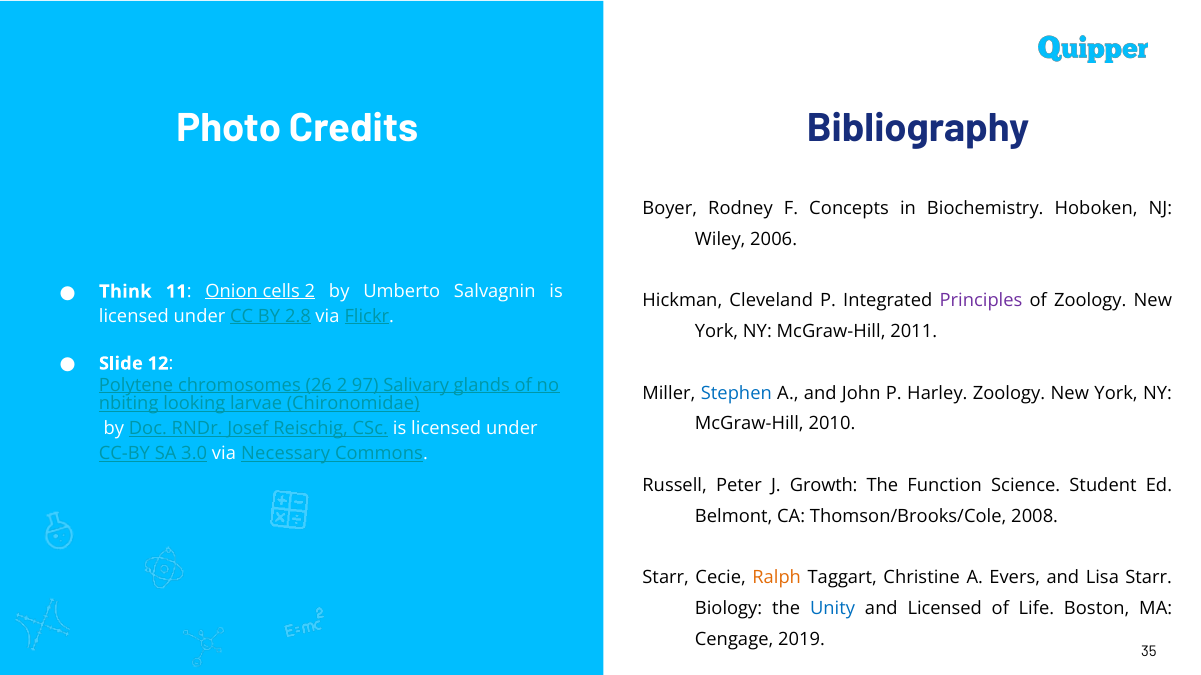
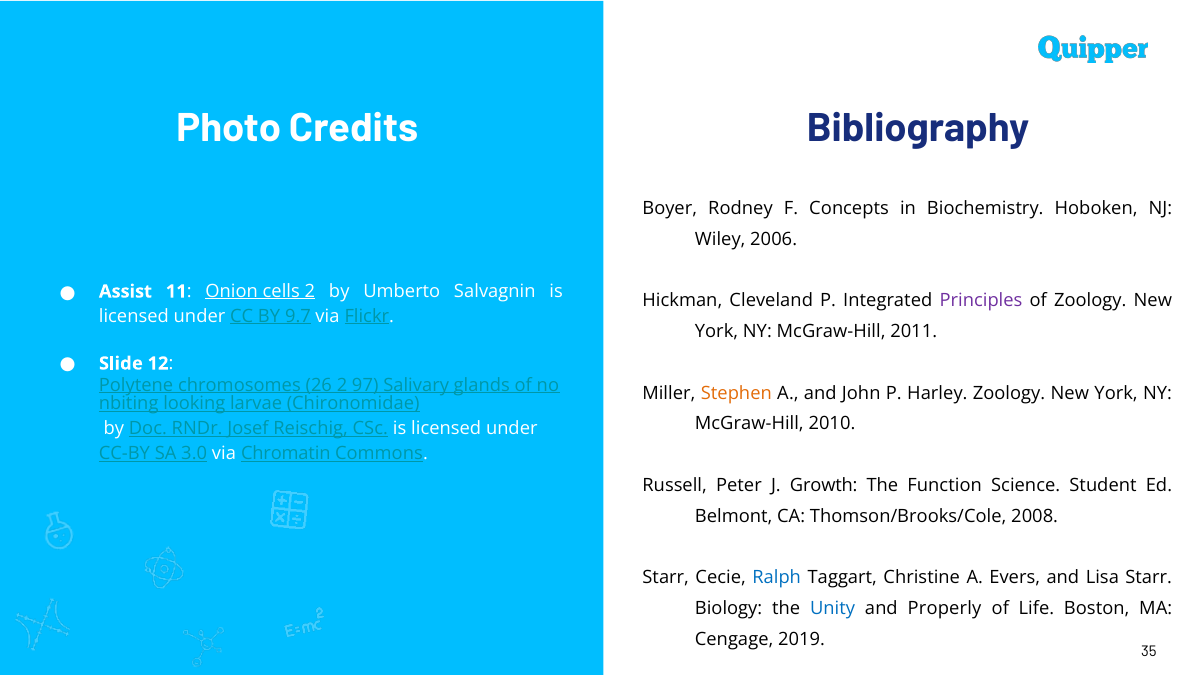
Think: Think -> Assist
2.8: 2.8 -> 9.7
Stephen colour: blue -> orange
Necessary: Necessary -> Chromatin
Ralph colour: orange -> blue
and Licensed: Licensed -> Properly
